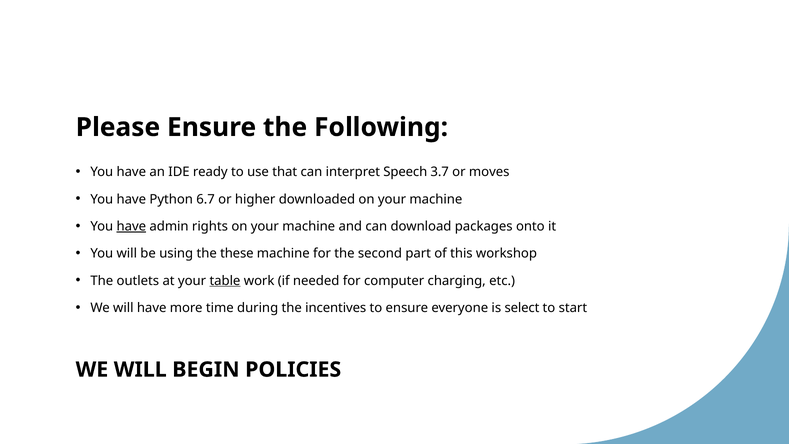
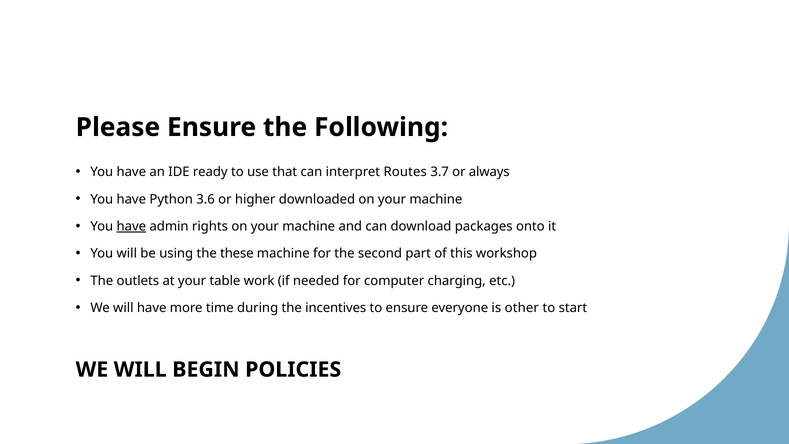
Speech: Speech -> Routes
moves: moves -> always
6.7: 6.7 -> 3.6
table underline: present -> none
select: select -> other
